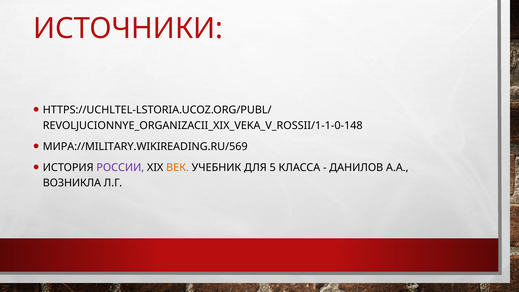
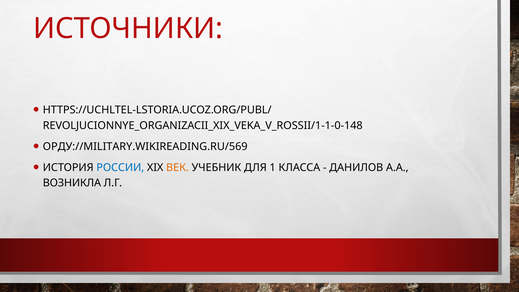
МИРА://MILITARY.WIKIREADING.RU/569: МИРА://MILITARY.WIKIREADING.RU/569 -> ОРДУ://MILITARY.WIKIREADING.RU/569
РОССИИ colour: purple -> blue
5: 5 -> 1
